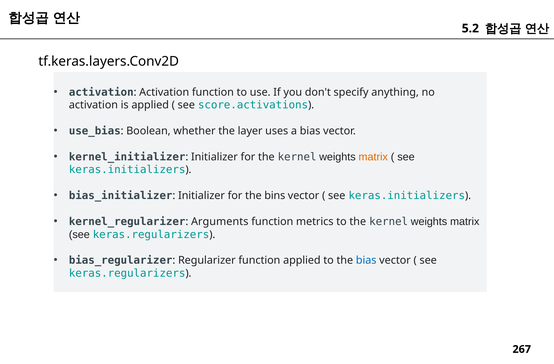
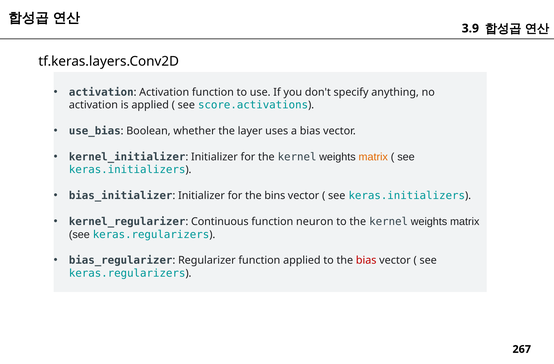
5.2: 5.2 -> 3.9
Arguments: Arguments -> Continuous
metrics: metrics -> neuron
bias at (366, 260) colour: blue -> red
